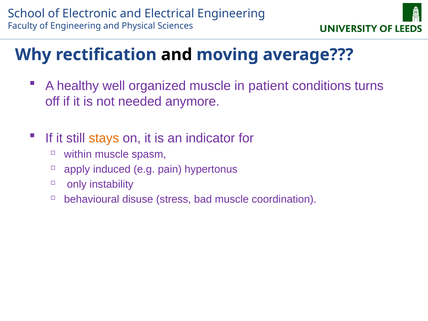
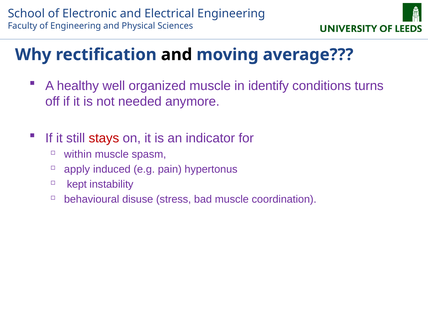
patient: patient -> identify
stays colour: orange -> red
only: only -> kept
